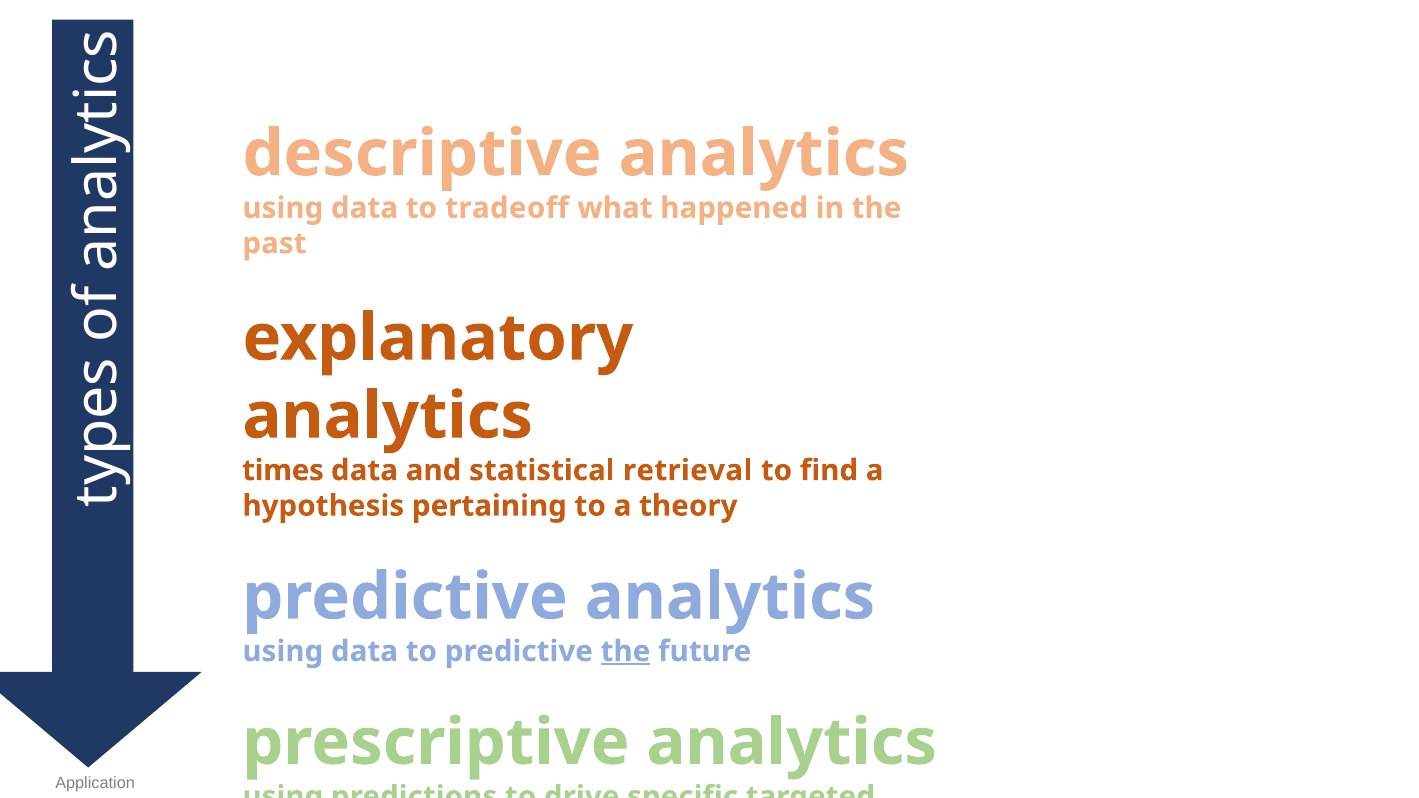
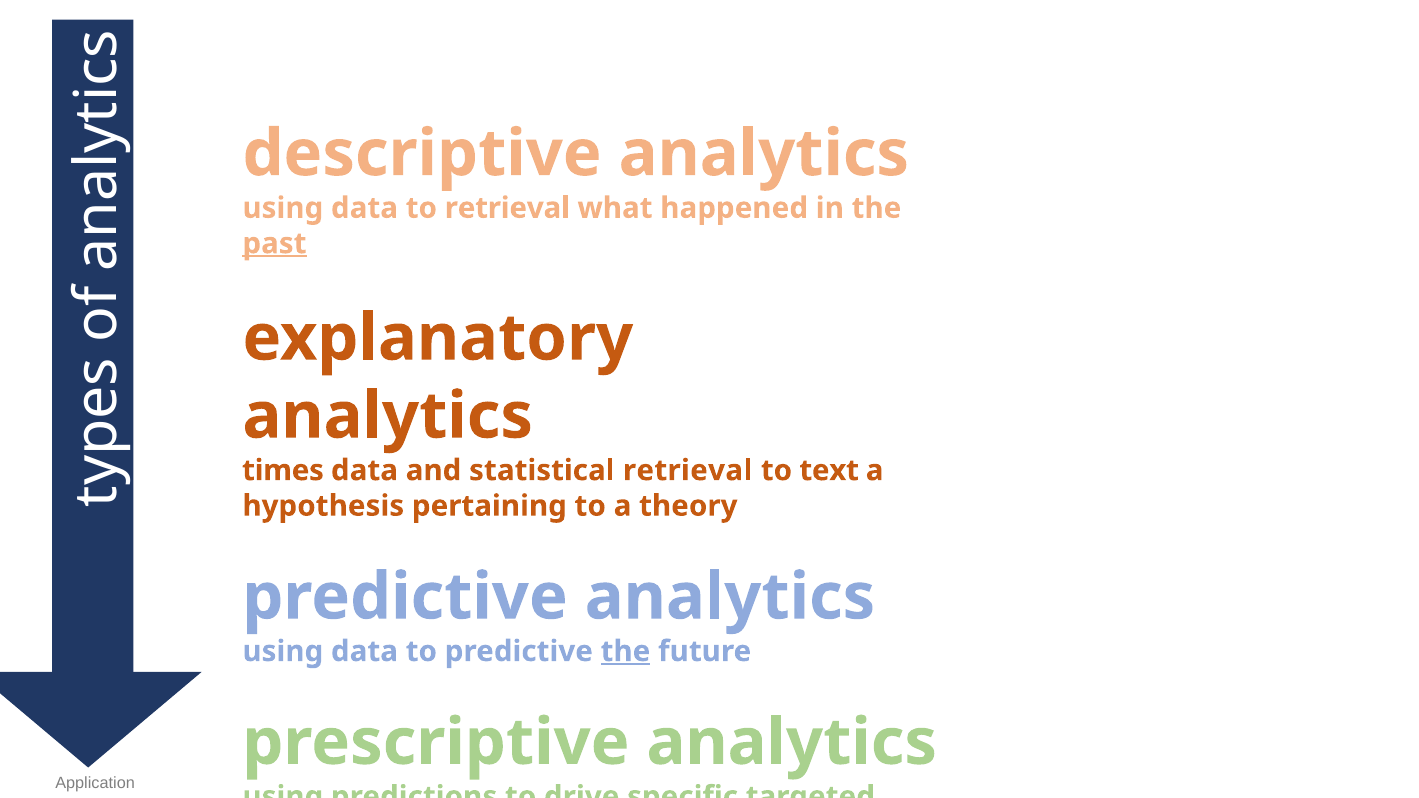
to tradeoff: tradeoff -> retrieval
past underline: none -> present
find: find -> text
